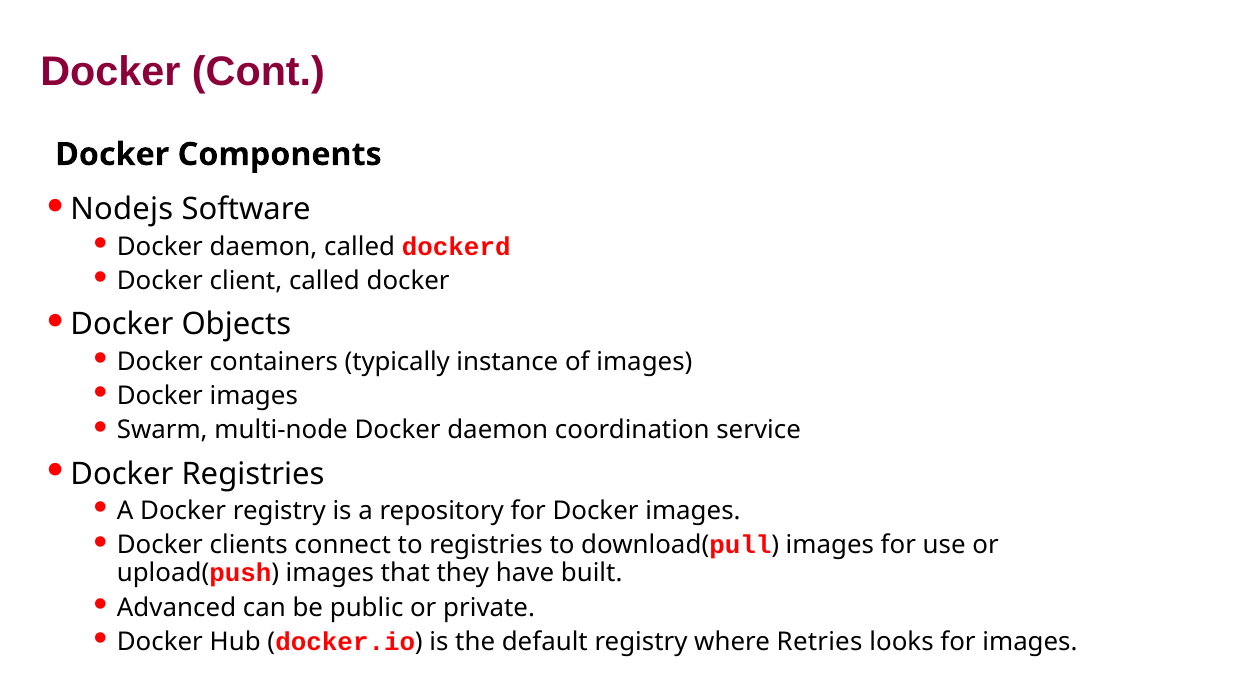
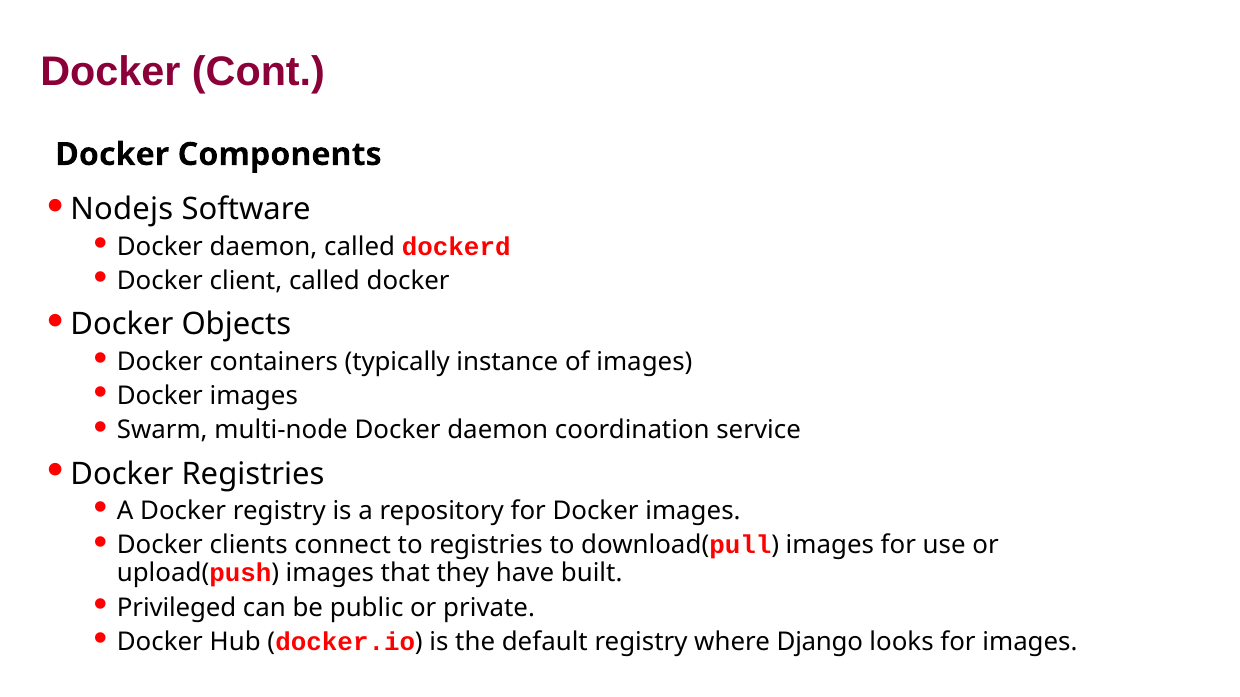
Advanced: Advanced -> Privileged
Retries: Retries -> Django
